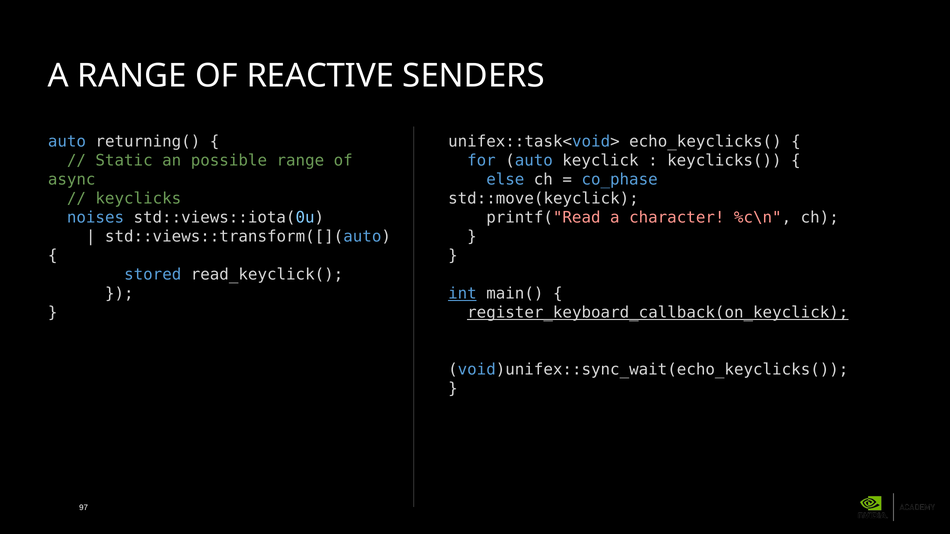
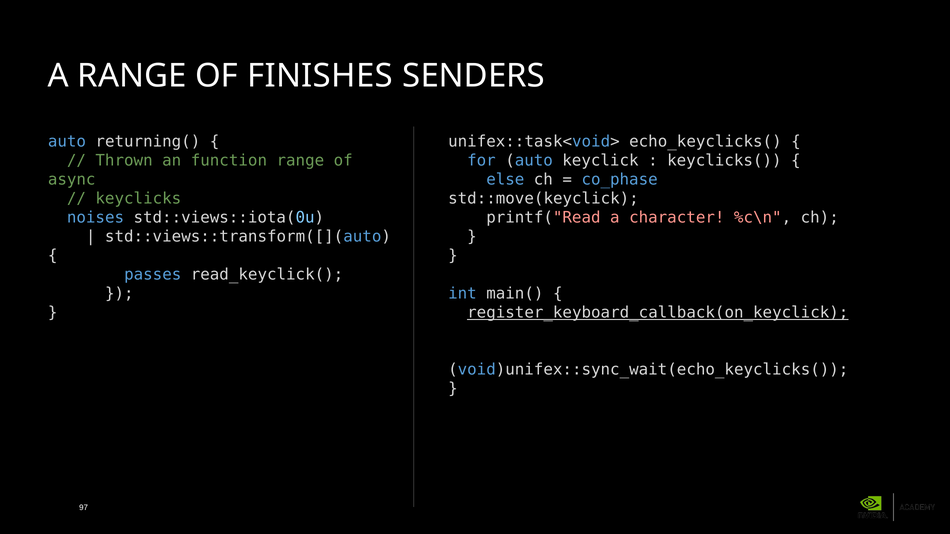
REACTIVE: REACTIVE -> FINISHES
Static: Static -> Thrown
possible: possible -> function
stored: stored -> passes
int underline: present -> none
